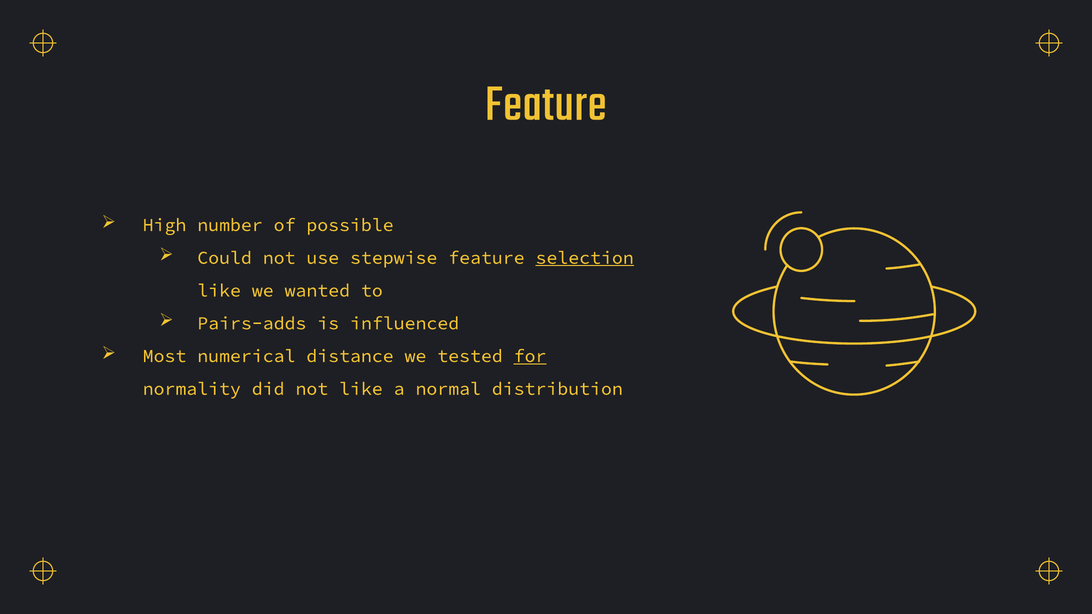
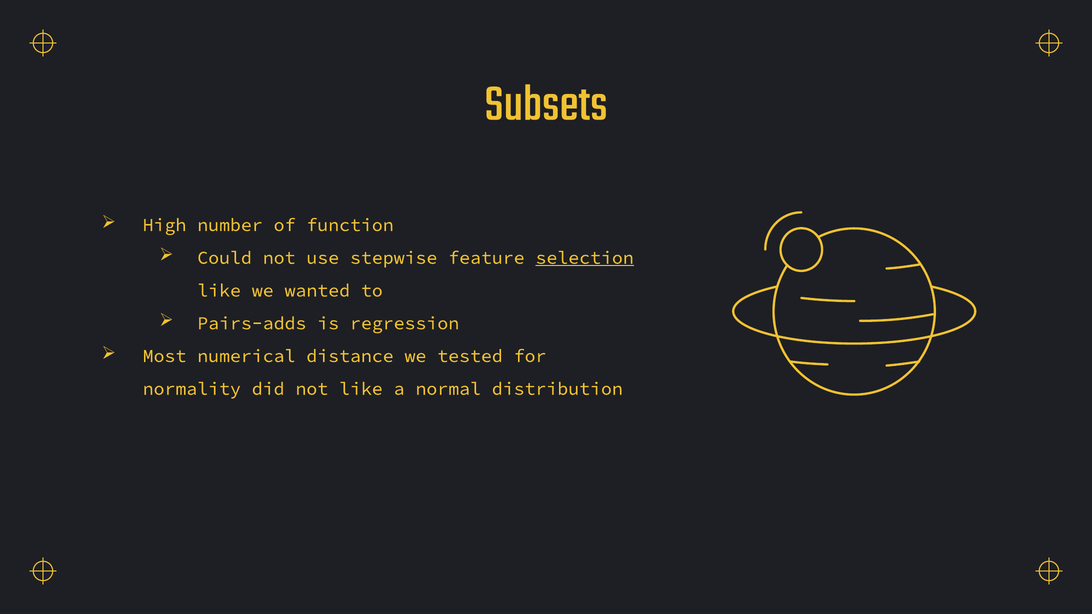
Feature at (546, 102): Feature -> Subsets
possible: possible -> function
influenced: influenced -> regression
for underline: present -> none
